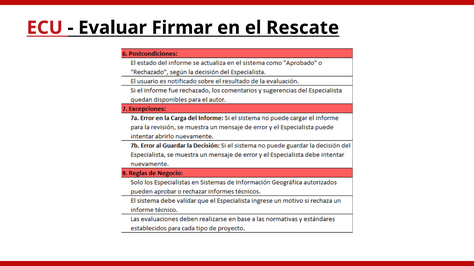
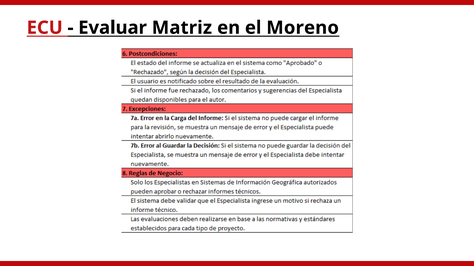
Firmar: Firmar -> Matriz
Rescate: Rescate -> Moreno
